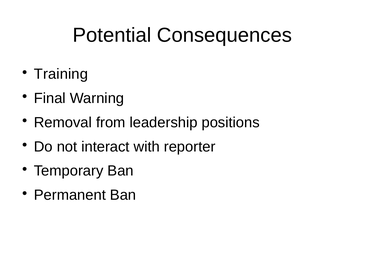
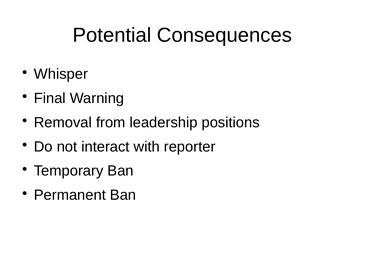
Training: Training -> Whisper
